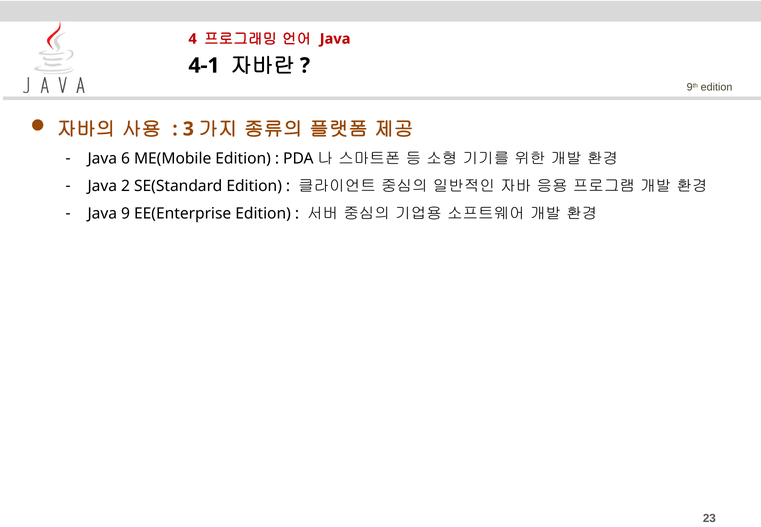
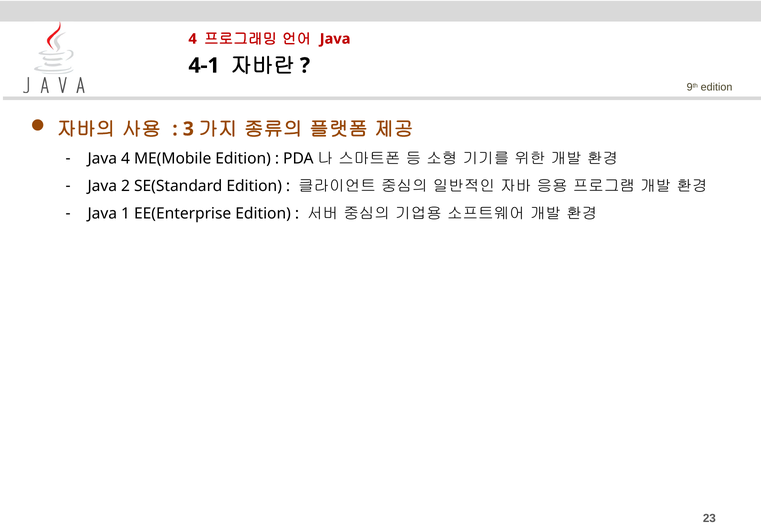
Java 6: 6 -> 4
9: 9 -> 1
